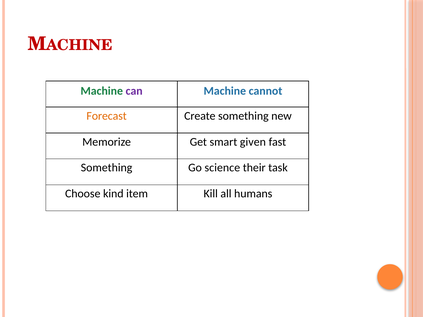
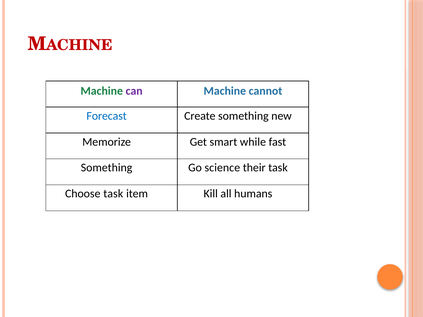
Forecast colour: orange -> blue
given: given -> while
Choose kind: kind -> task
